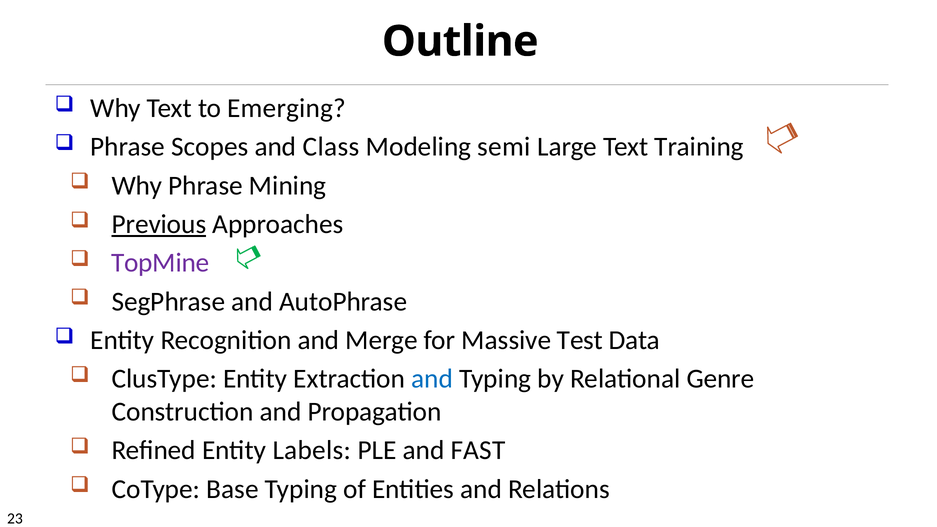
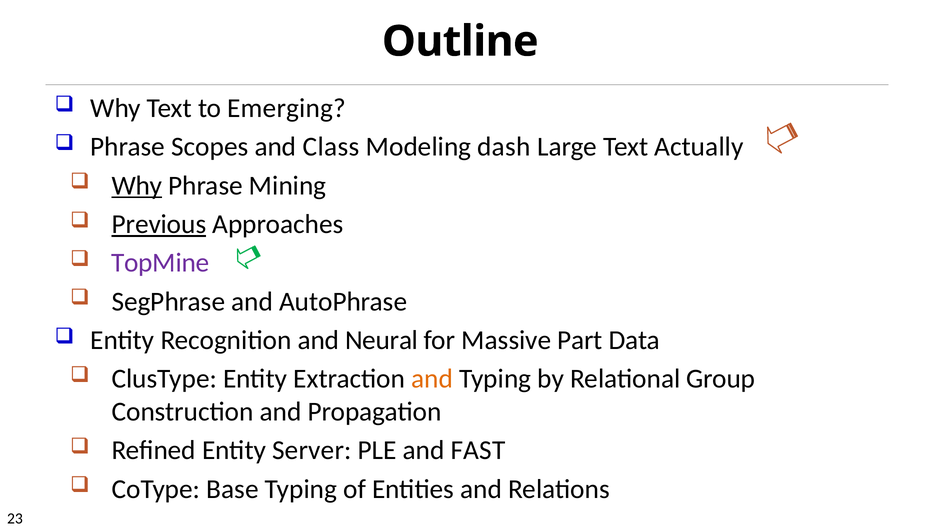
semi: semi -> dash
Training: Training -> Actually
Why at (137, 186) underline: none -> present
Merge: Merge -> Neural
Test: Test -> Part
and at (432, 379) colour: blue -> orange
Genre: Genre -> Group
Labels: Labels -> Server
